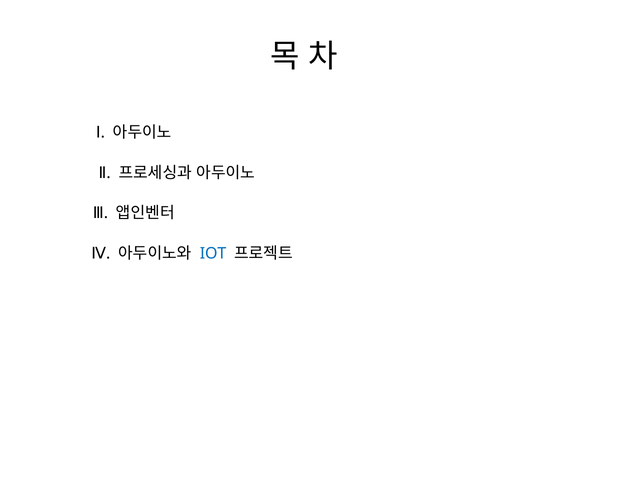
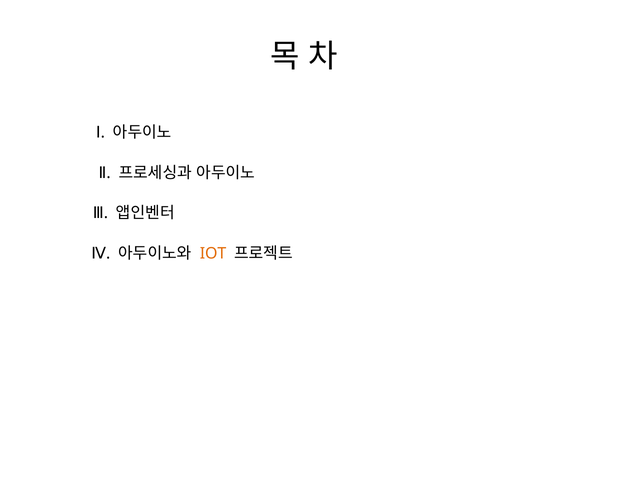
IOT colour: blue -> orange
